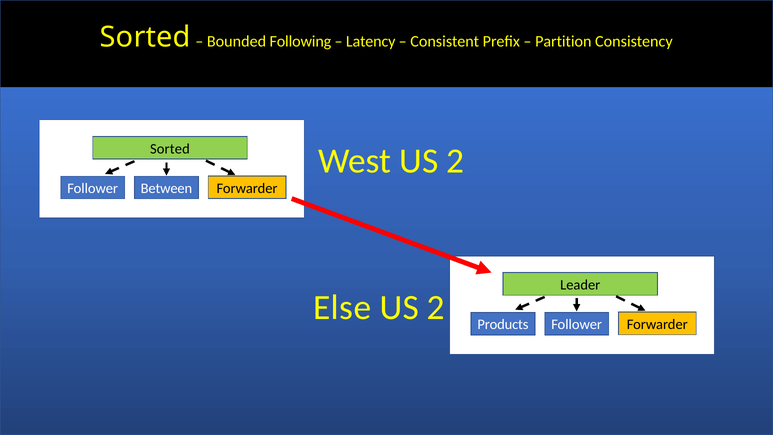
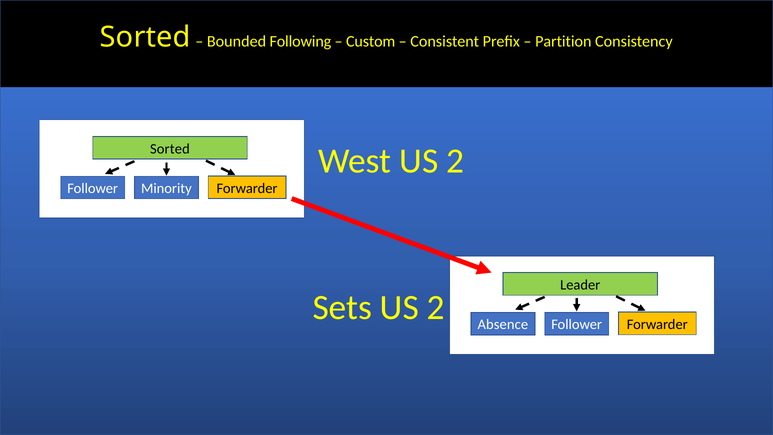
Latency: Latency -> Custom
Between: Between -> Minority
Else: Else -> Sets
Products: Products -> Absence
